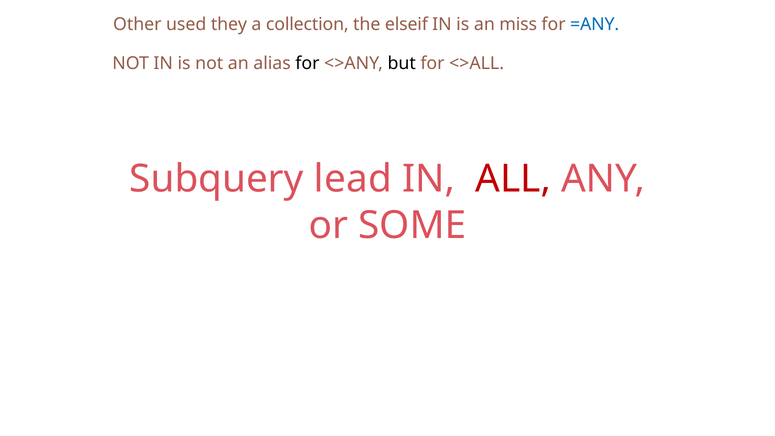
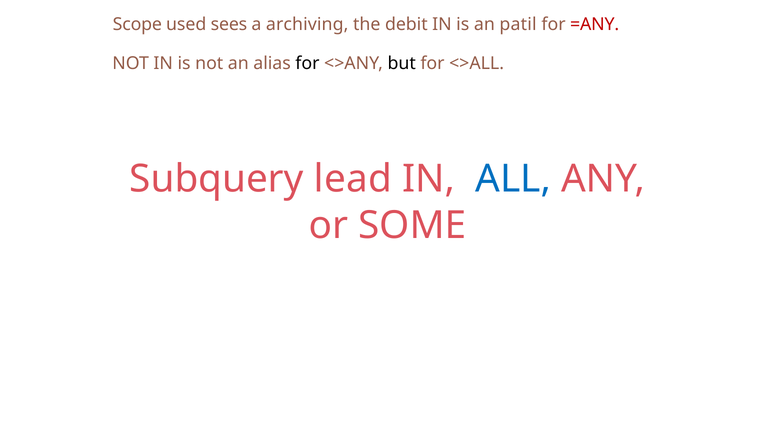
Other: Other -> Scope
they: they -> sees
collection: collection -> archiving
elseif: elseif -> debit
miss: miss -> patil
=ANY colour: blue -> red
ALL colour: red -> blue
